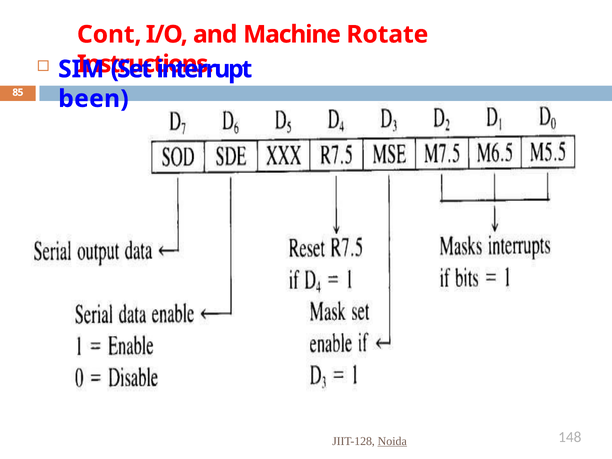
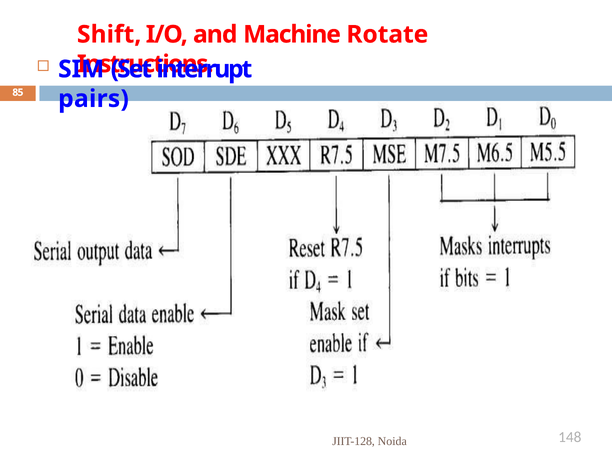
Cont: Cont -> Shift
been: been -> pairs
Noida underline: present -> none
